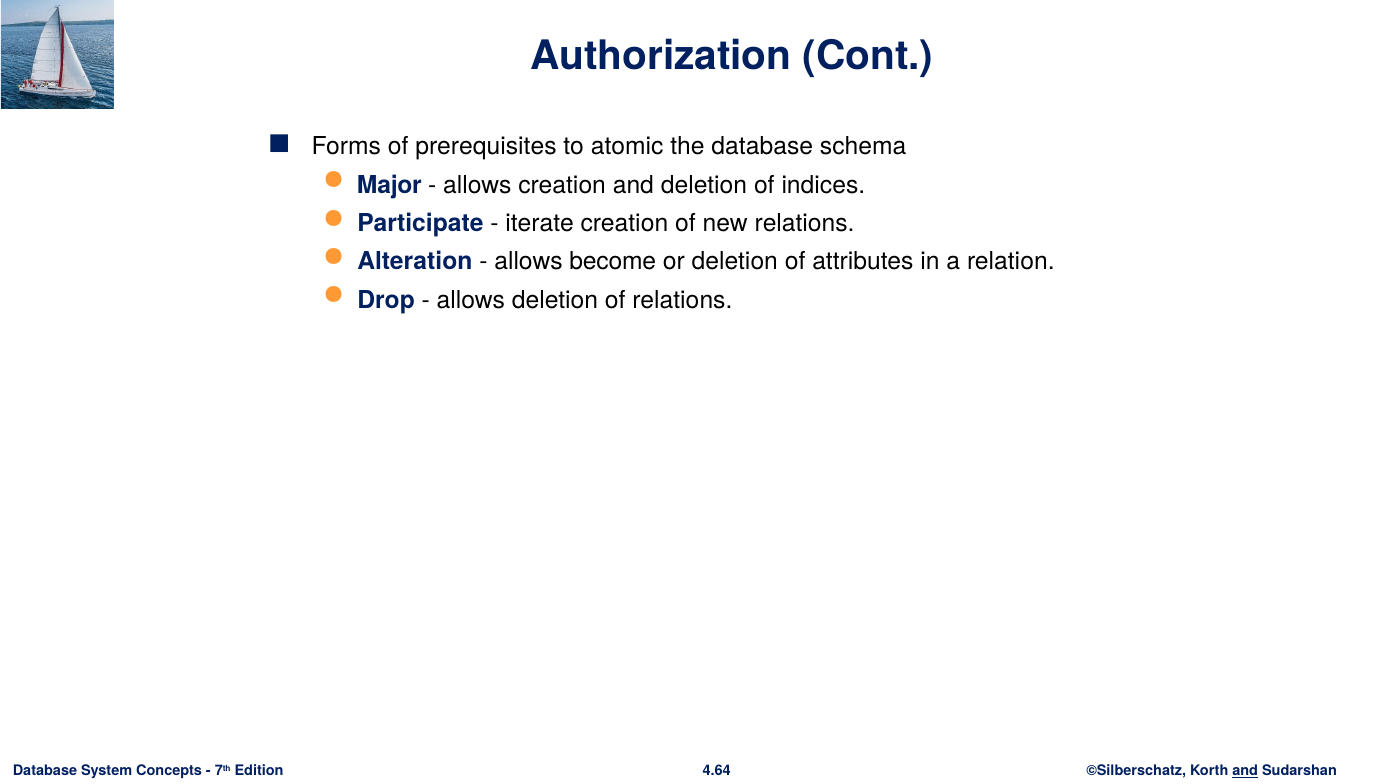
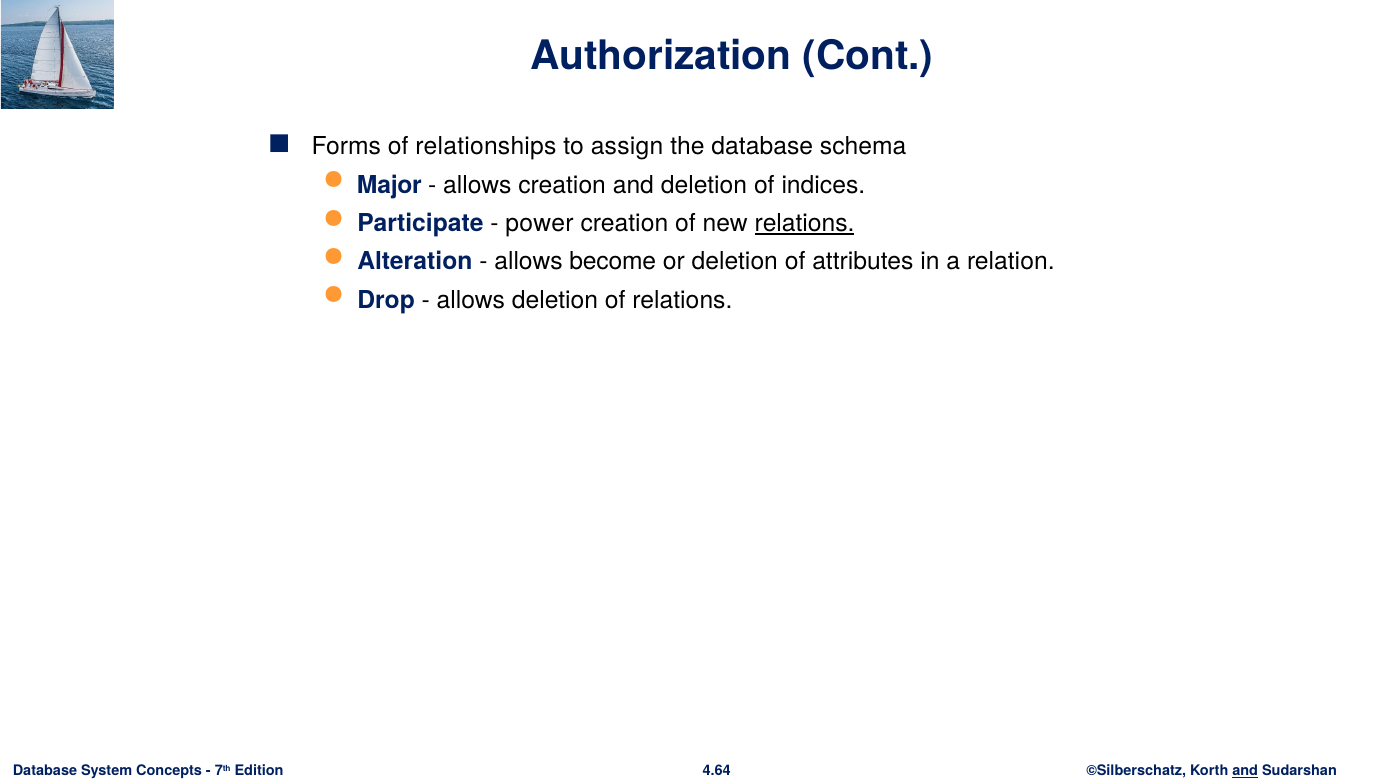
prerequisites: prerequisites -> relationships
atomic: atomic -> assign
iterate: iterate -> power
relations at (805, 223) underline: none -> present
